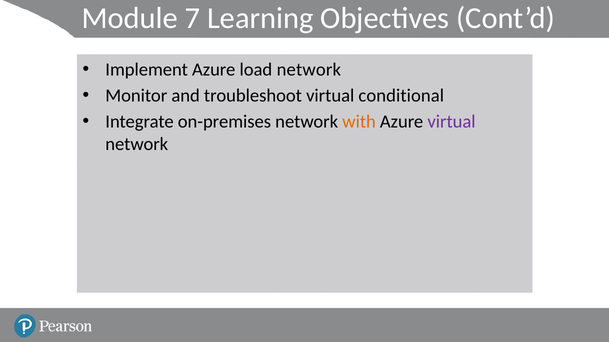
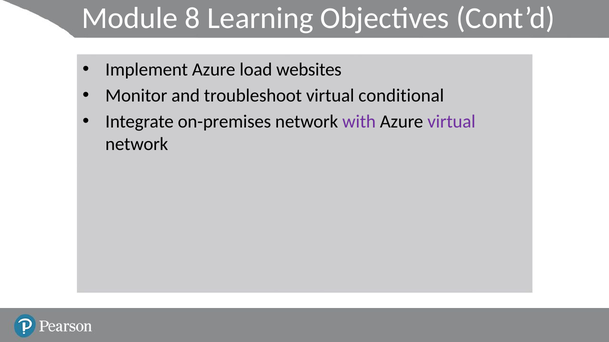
7: 7 -> 8
load network: network -> websites
with colour: orange -> purple
